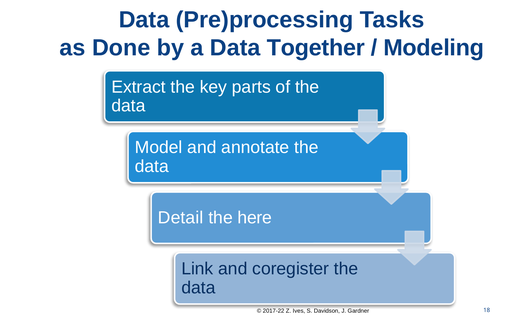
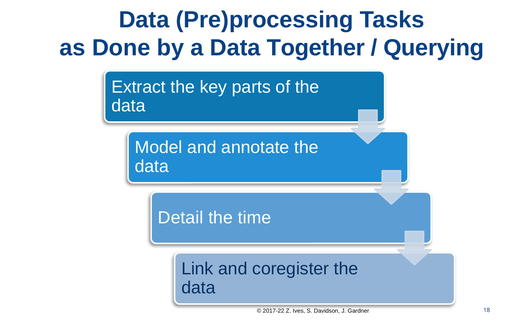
Modeling: Modeling -> Querying
here: here -> time
